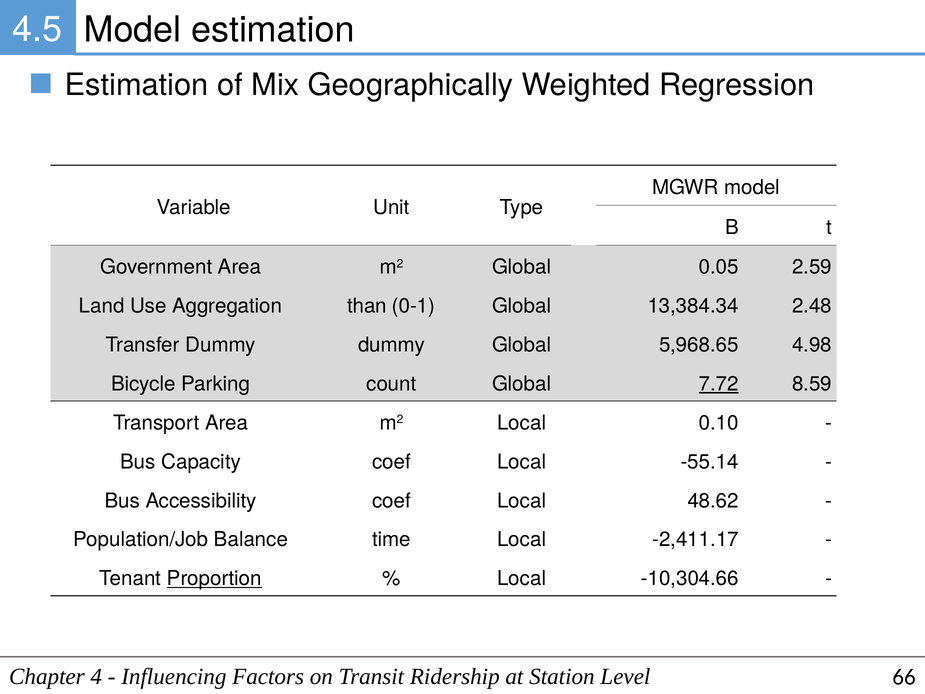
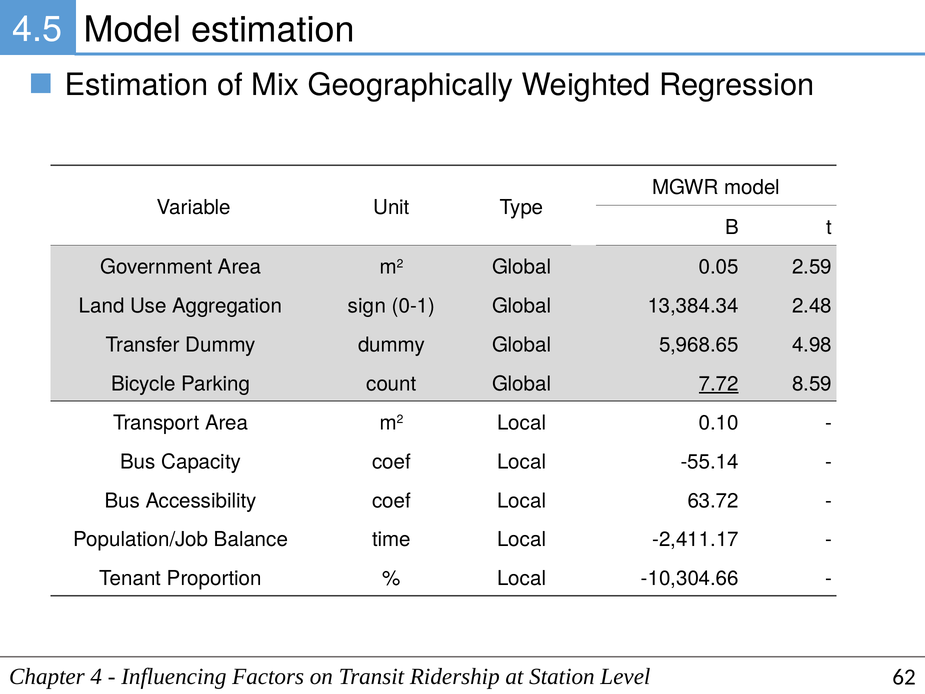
than: than -> sign
48.62: 48.62 -> 63.72
Proportion underline: present -> none
66: 66 -> 62
